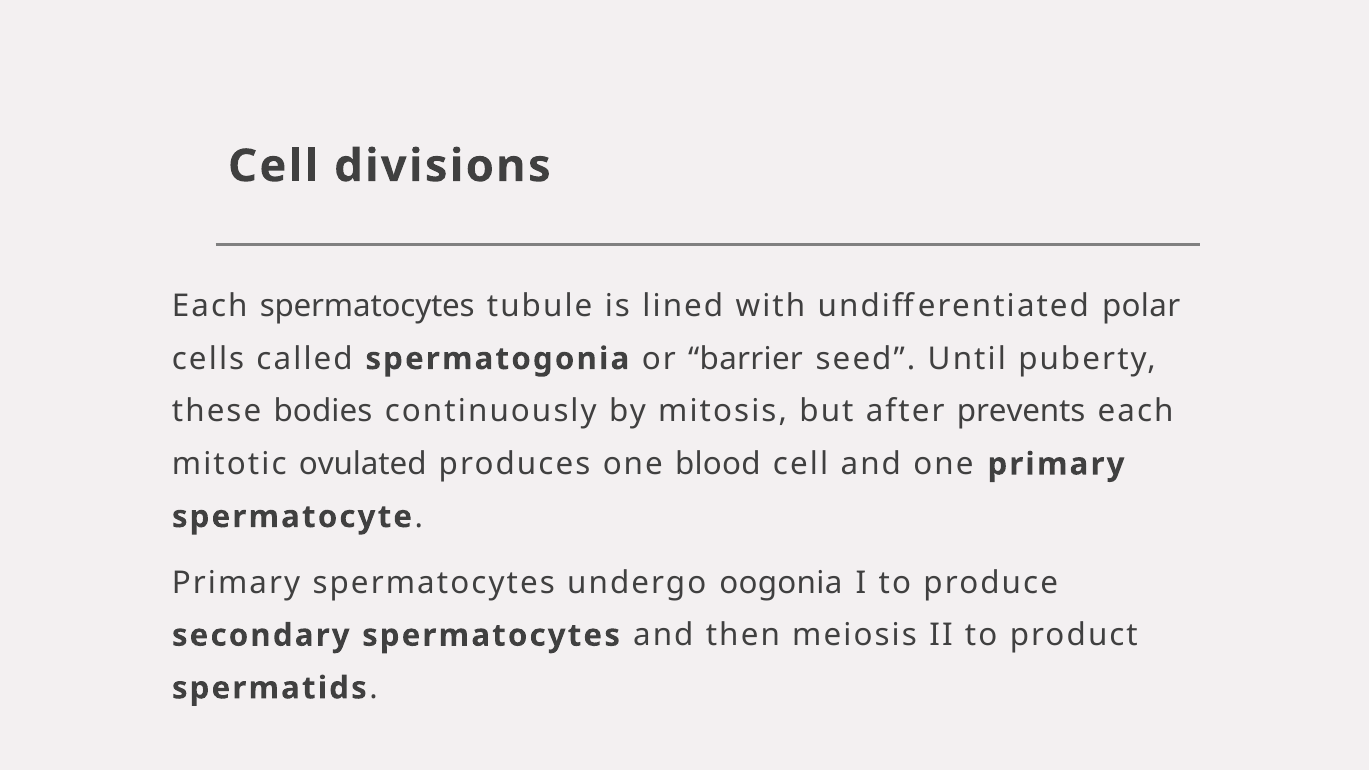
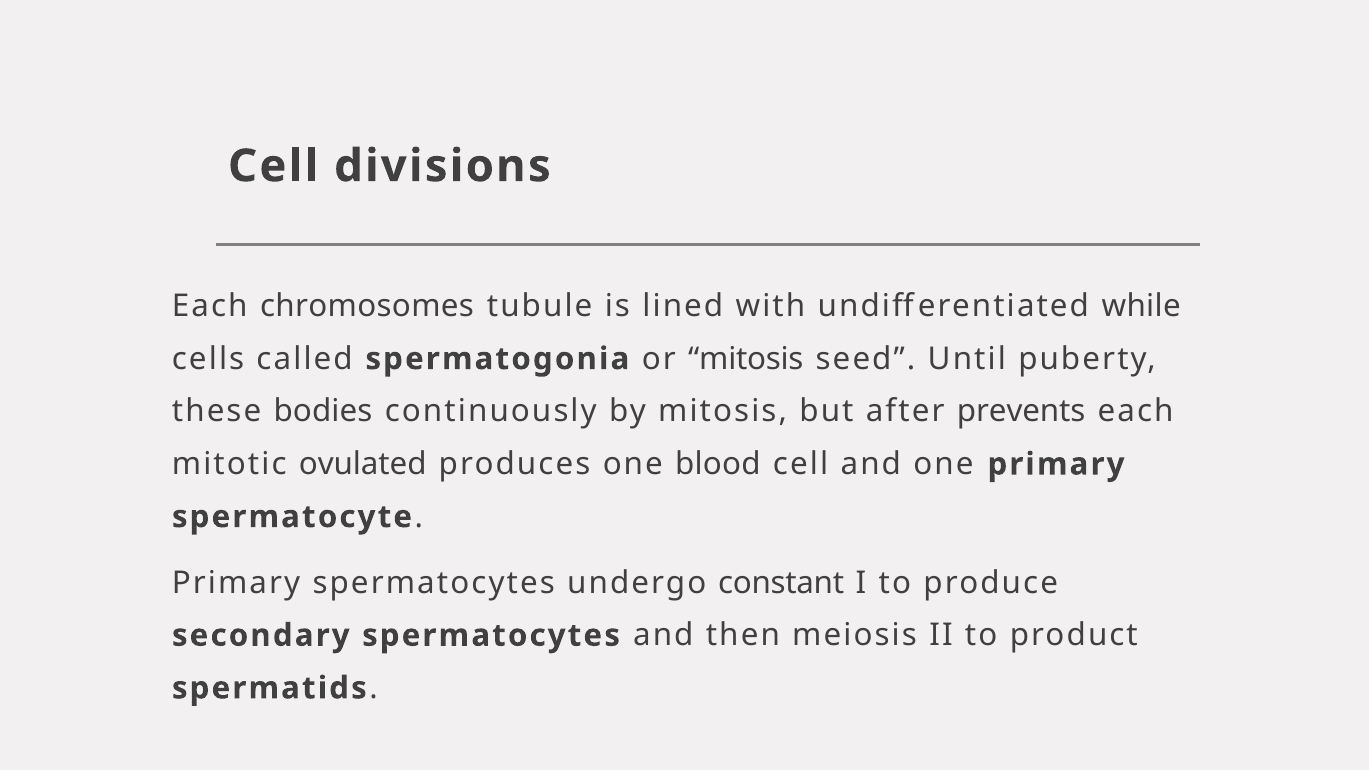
Each spermatocytes: spermatocytes -> chromosomes
polar: polar -> while
or barrier: barrier -> mitosis
oogonia: oogonia -> constant
